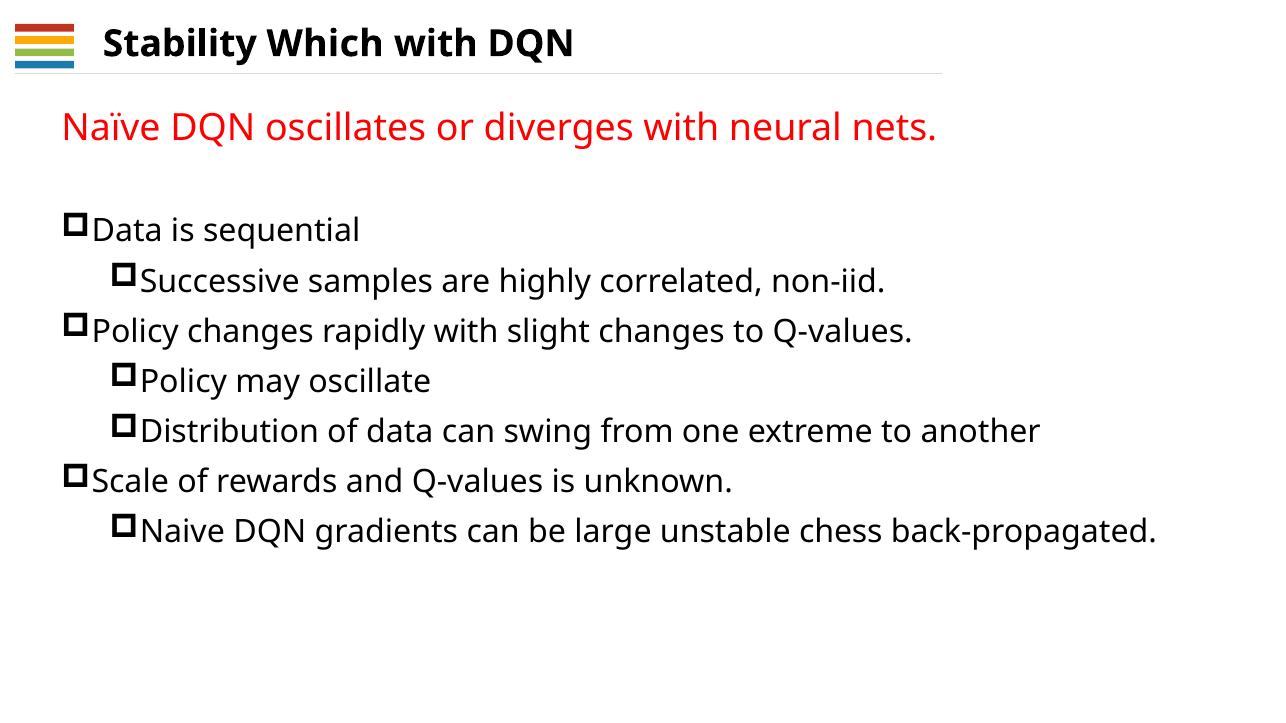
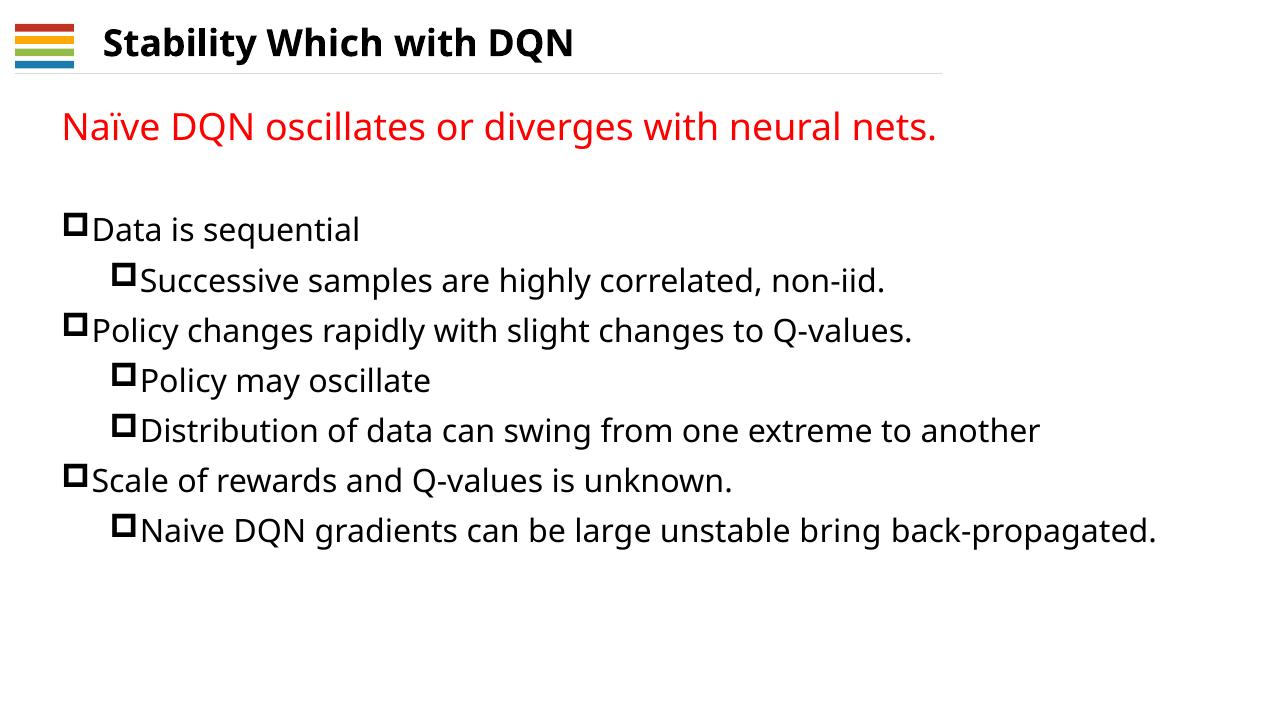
chess: chess -> bring
